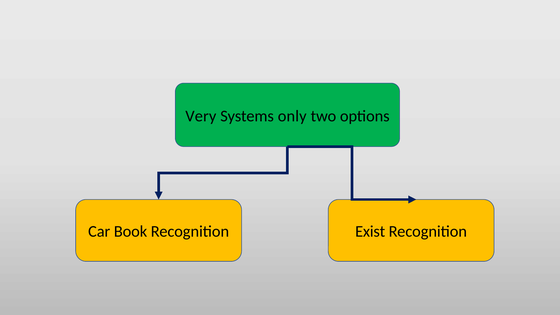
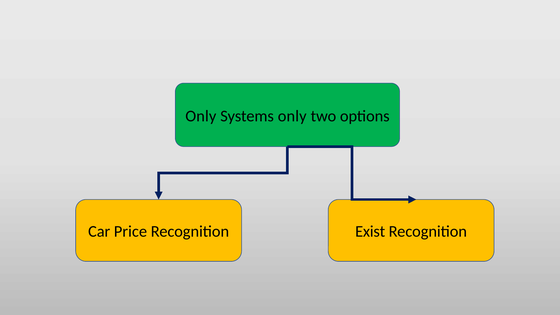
Very at (201, 116): Very -> Only
Book: Book -> Price
